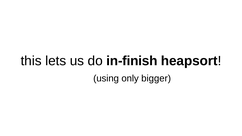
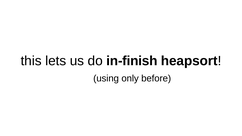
bigger: bigger -> before
